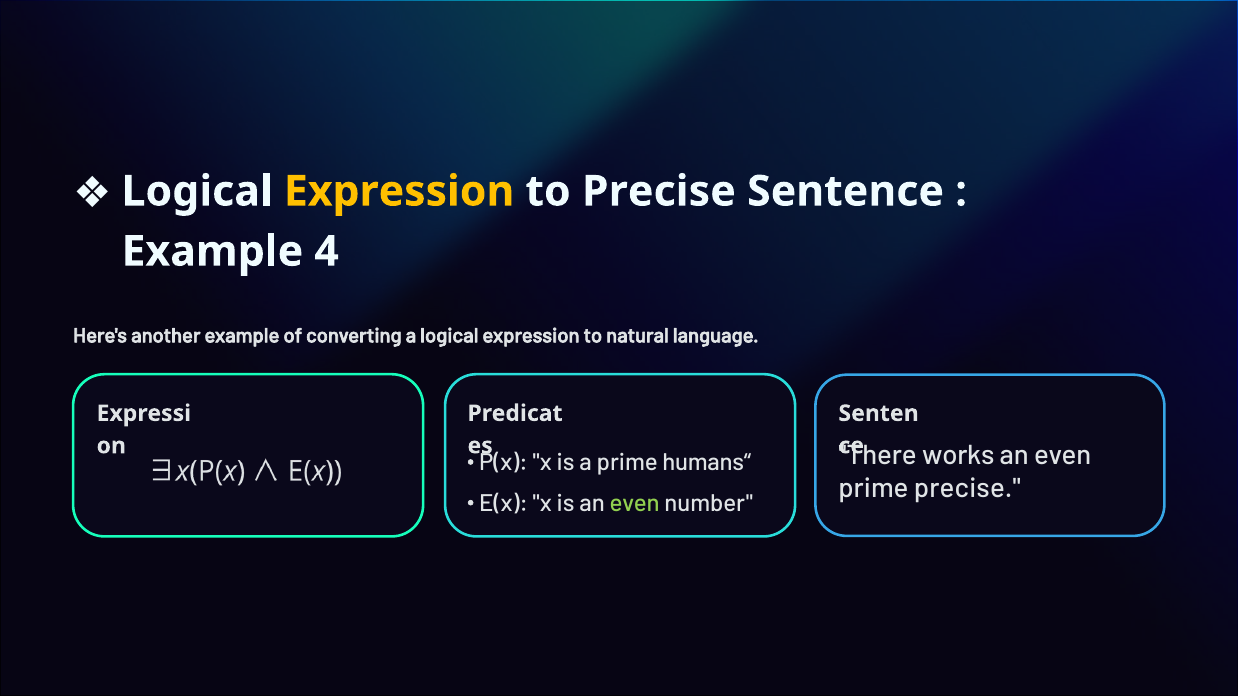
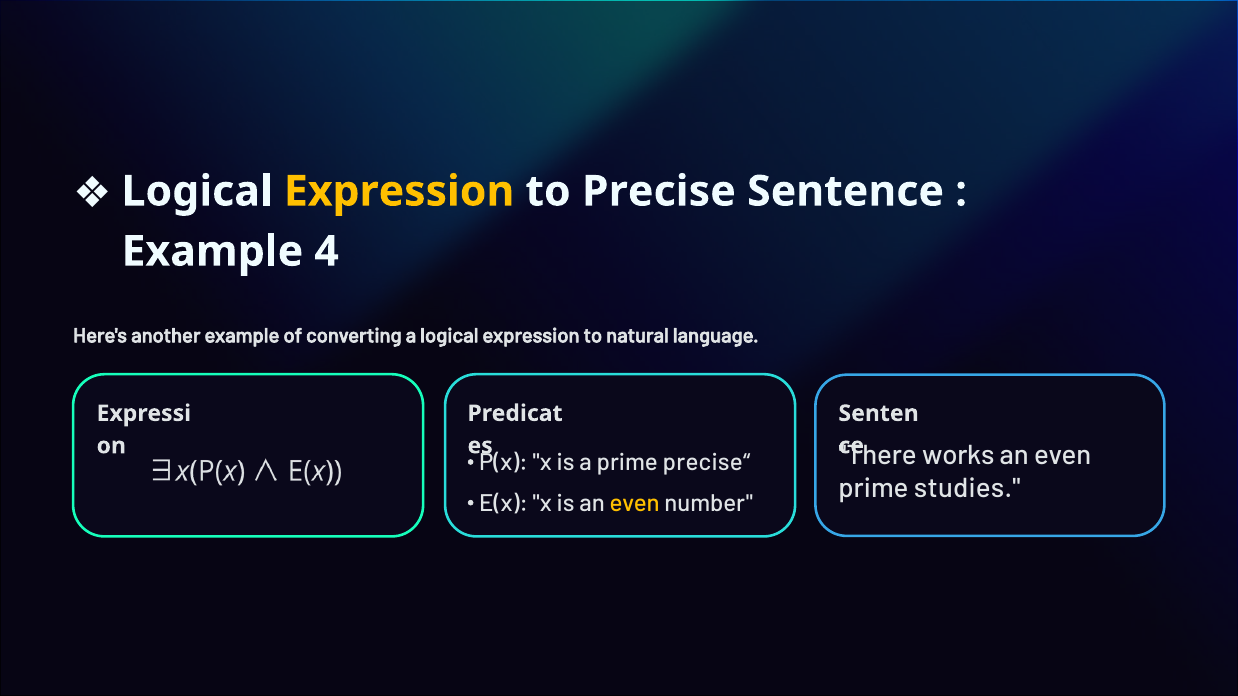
humans“: humans“ -> precise“
prime precise: precise -> studies
even at (635, 504) colour: light green -> yellow
